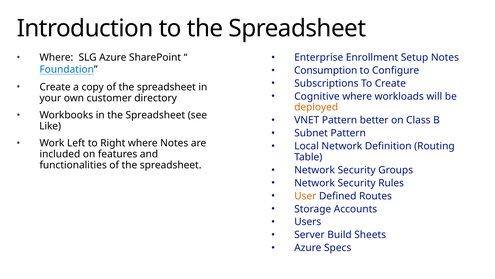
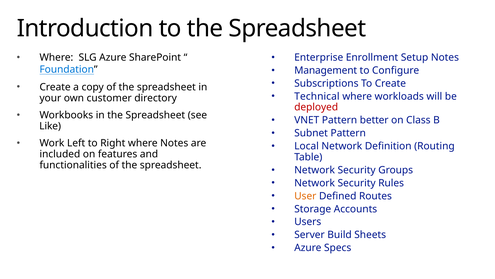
Consumption: Consumption -> Management
Cognitive: Cognitive -> Technical
deployed colour: orange -> red
